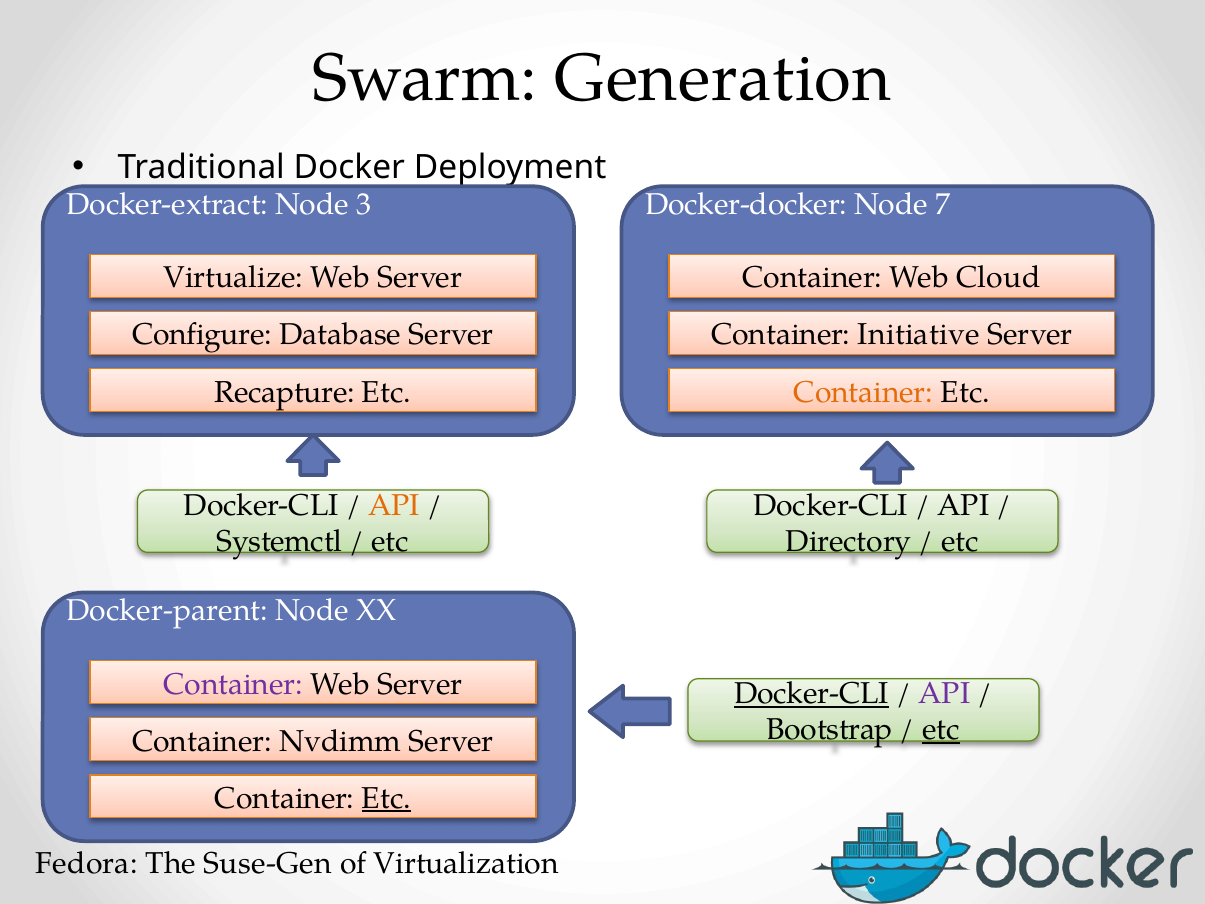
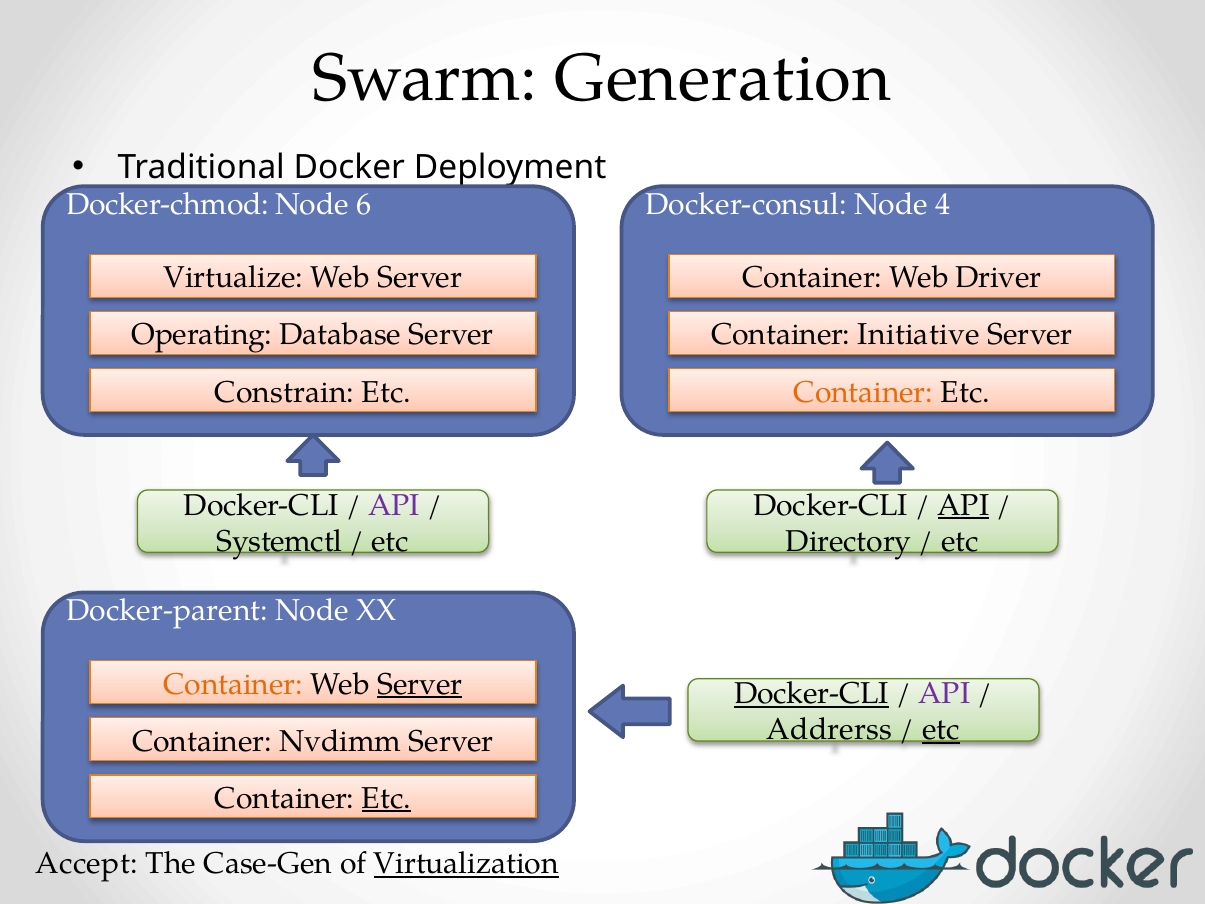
Docker-extract: Docker-extract -> Docker-chmod
3: 3 -> 6
Docker-docker: Docker-docker -> Docker-consul
7: 7 -> 4
Cloud: Cloud -> Driver
Configure: Configure -> Operating
Recapture: Recapture -> Constrain
API at (394, 505) colour: orange -> purple
API at (963, 505) underline: none -> present
Container at (233, 684) colour: purple -> orange
Server at (420, 684) underline: none -> present
Bootstrap: Bootstrap -> Addrerss
Fedora: Fedora -> Accept
Suse-Gen: Suse-Gen -> Case-Gen
Virtualization underline: none -> present
